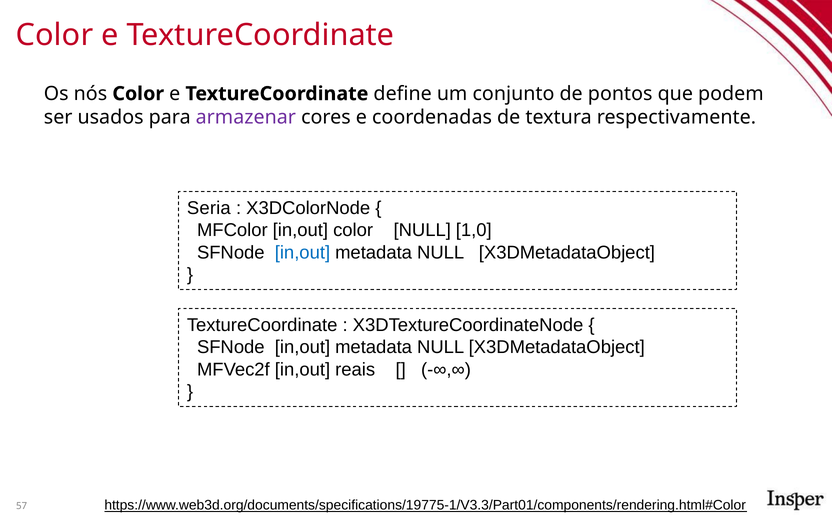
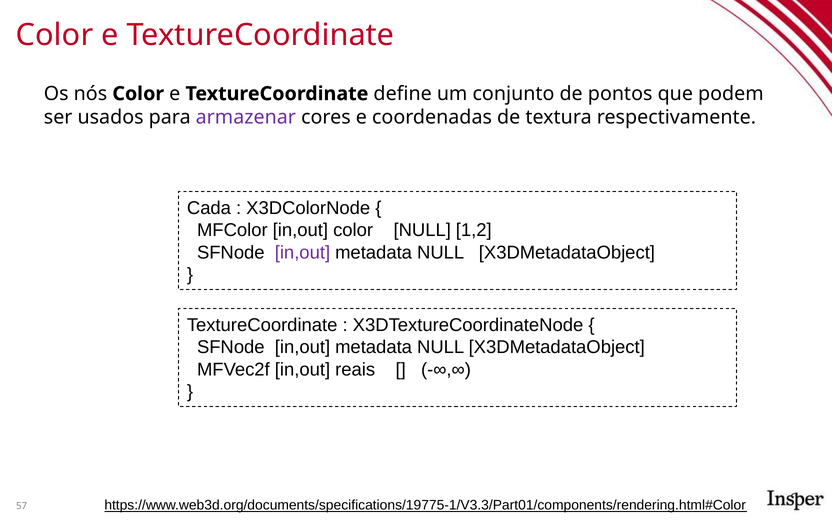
Seria: Seria -> Cada
1,0: 1,0 -> 1,2
in,out at (302, 252) colour: blue -> purple
